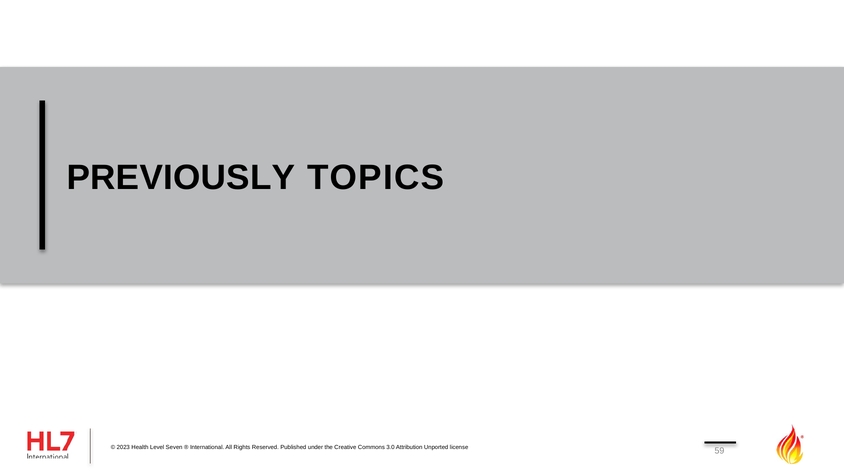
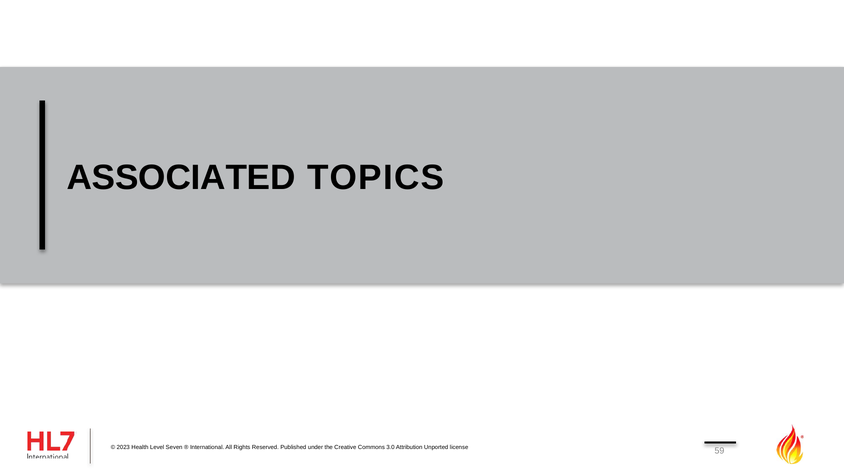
PREVIOUSLY: PREVIOUSLY -> ASSOCIATED
